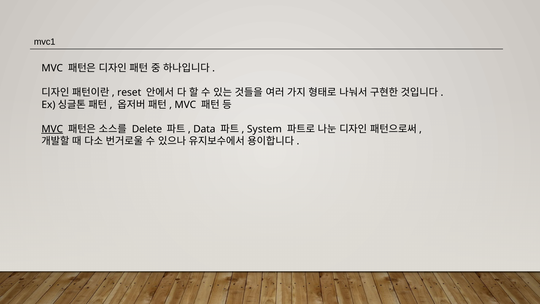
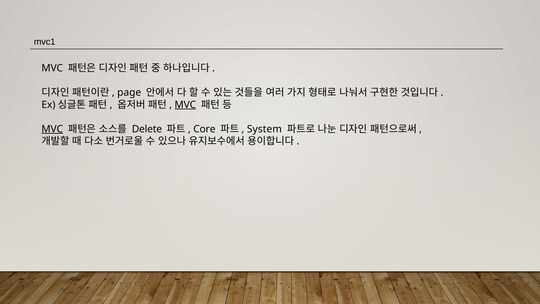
reset: reset -> page
MVC at (185, 105) underline: none -> present
Data: Data -> Core
